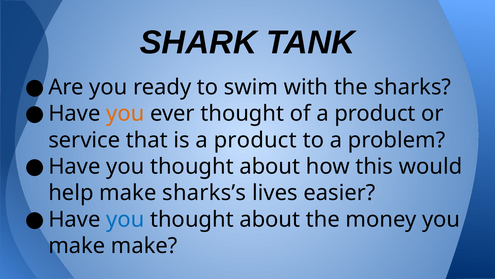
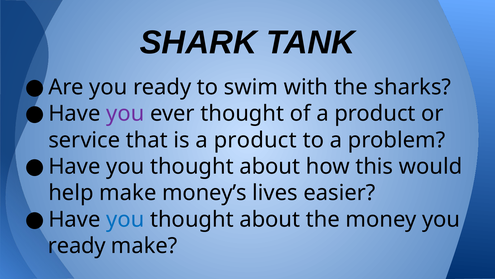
you at (125, 113) colour: orange -> purple
sharks’s: sharks’s -> money’s
make at (77, 245): make -> ready
